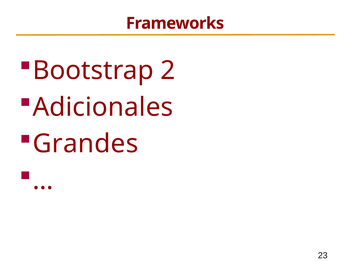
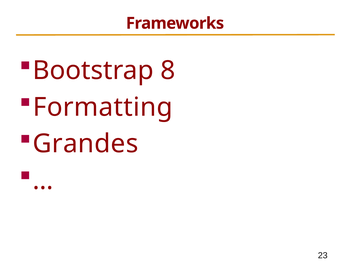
2: 2 -> 8
Adicionales: Adicionales -> Formatting
